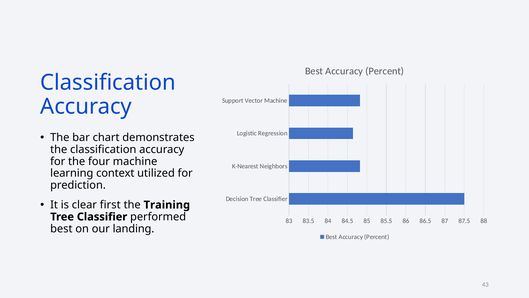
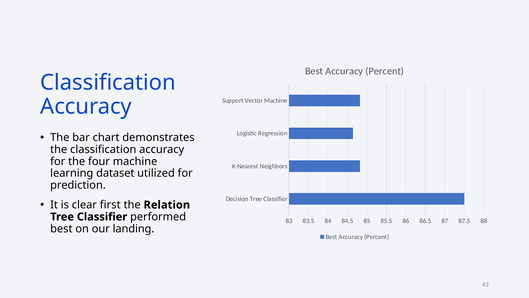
context: context -> dataset
Training: Training -> Relation
